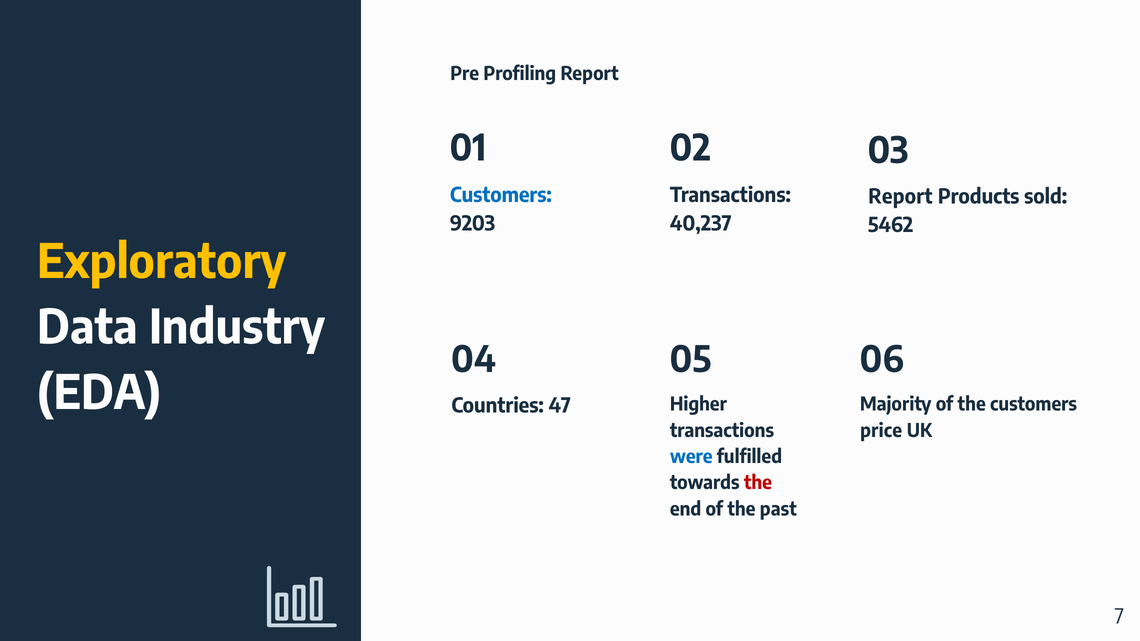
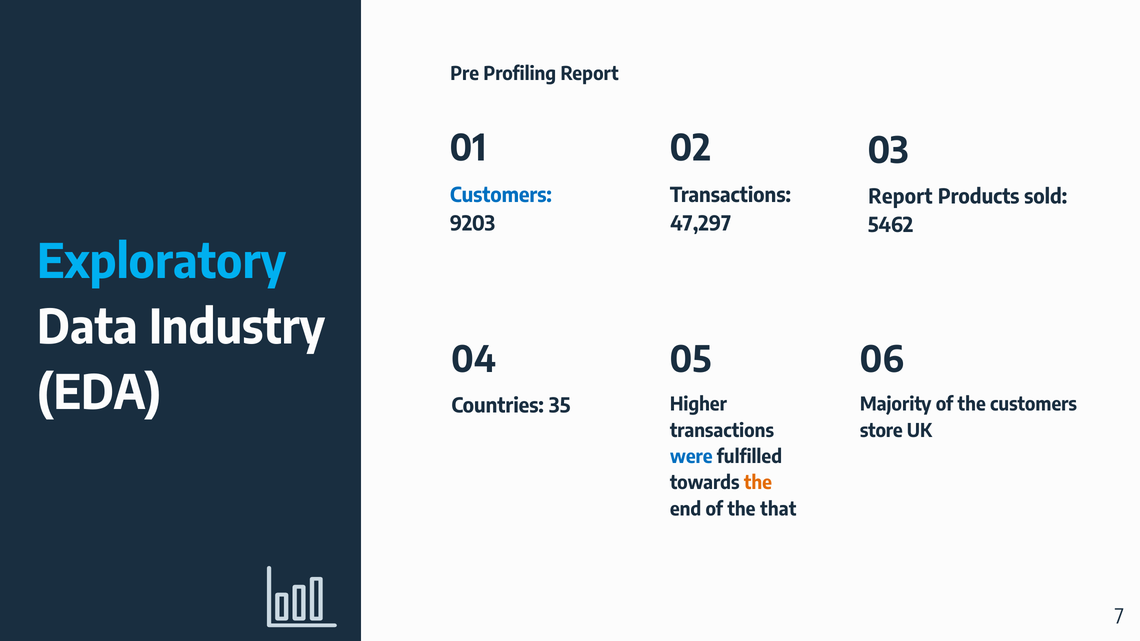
40,237: 40,237 -> 47,297
Exploratory colour: yellow -> light blue
47: 47 -> 35
price: price -> store
the at (758, 483) colour: red -> orange
past: past -> that
